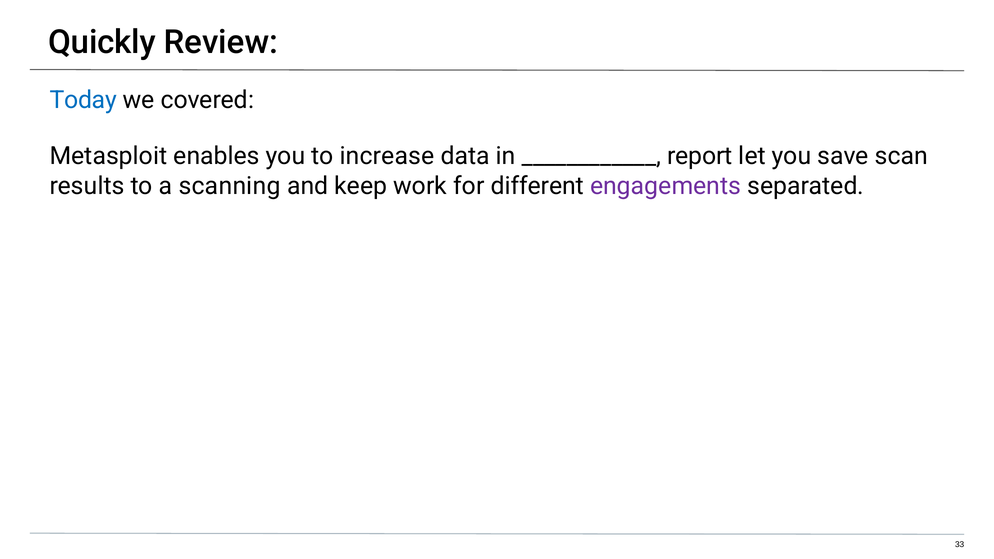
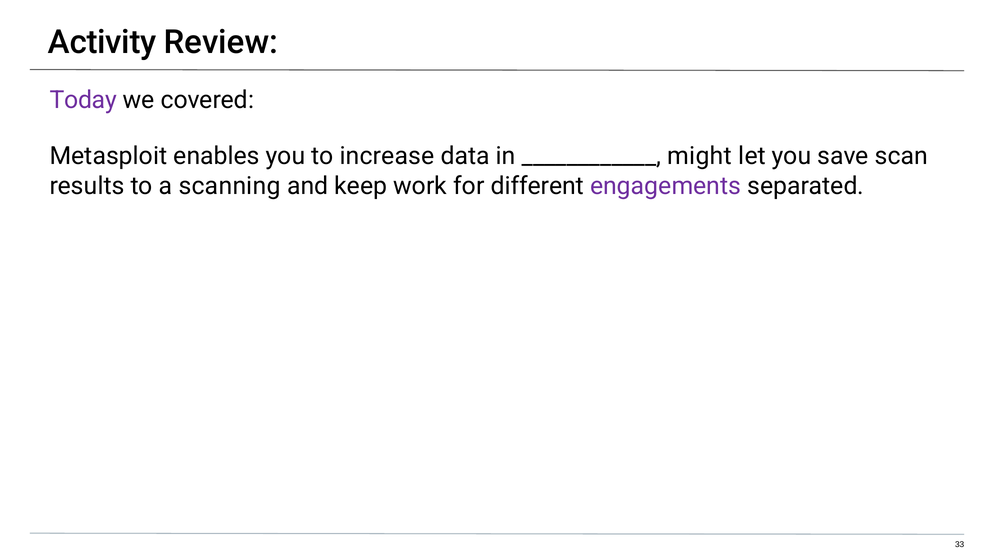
Quickly: Quickly -> Activity
Today colour: blue -> purple
report: report -> might
